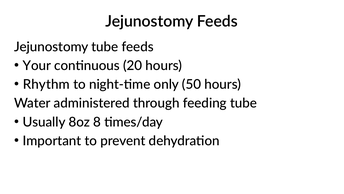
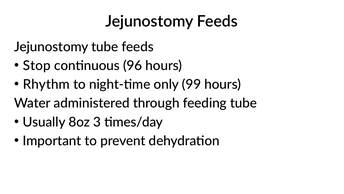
Your: Your -> Stop
20: 20 -> 96
50: 50 -> 99
8: 8 -> 3
